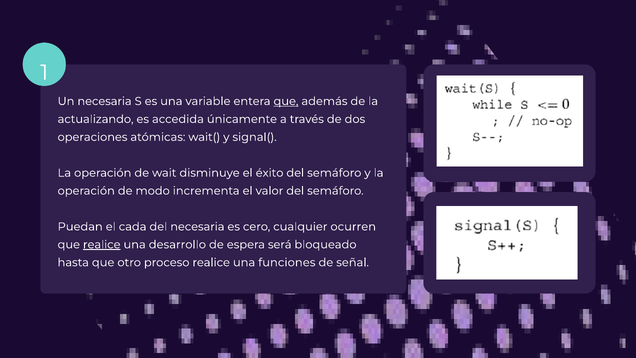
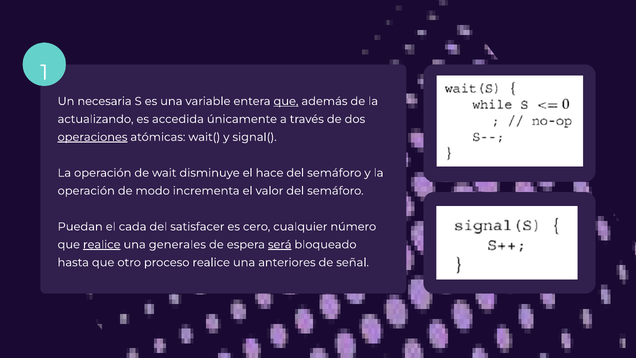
operaciones underline: none -> present
éxito: éxito -> hace
del necesaria: necesaria -> satisfacer
ocurren: ocurren -> número
desarrollo: desarrollo -> generales
será underline: none -> present
funciones: funciones -> anteriores
